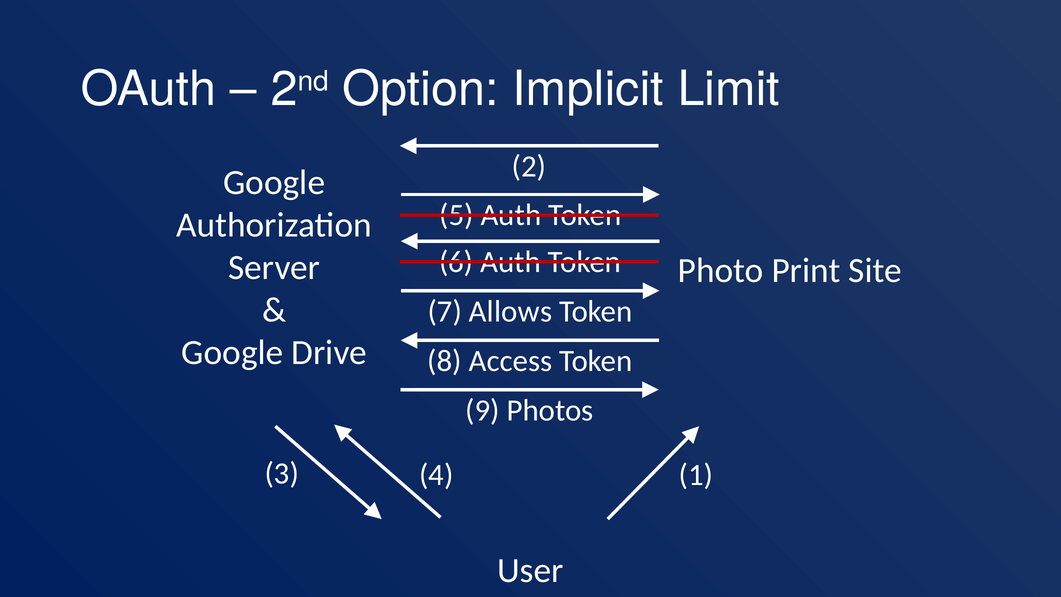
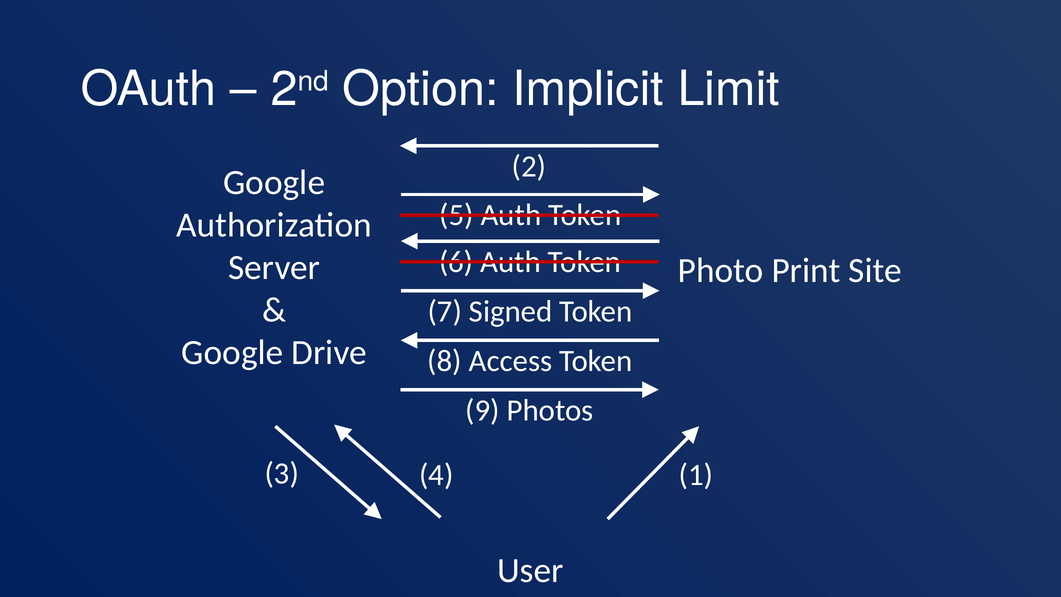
Allows: Allows -> Signed
